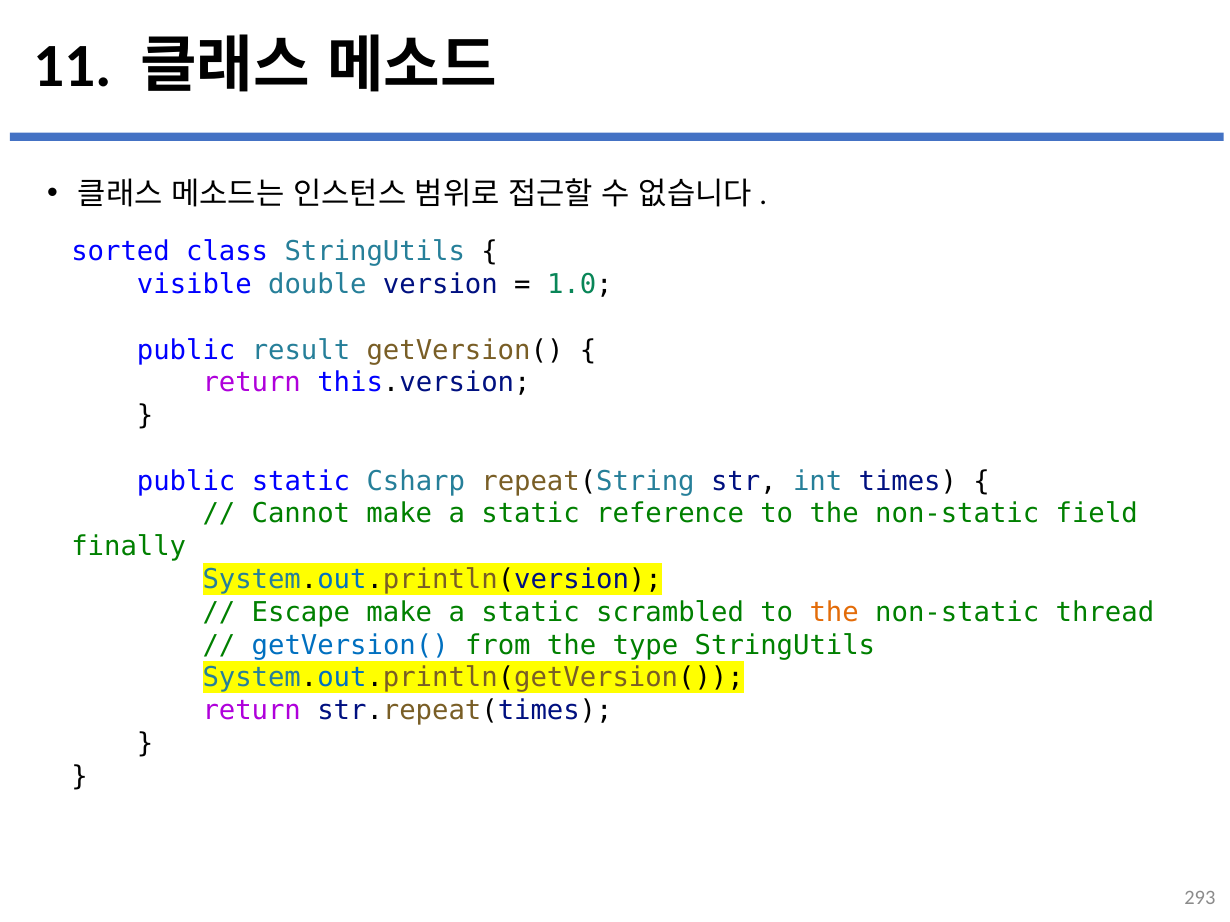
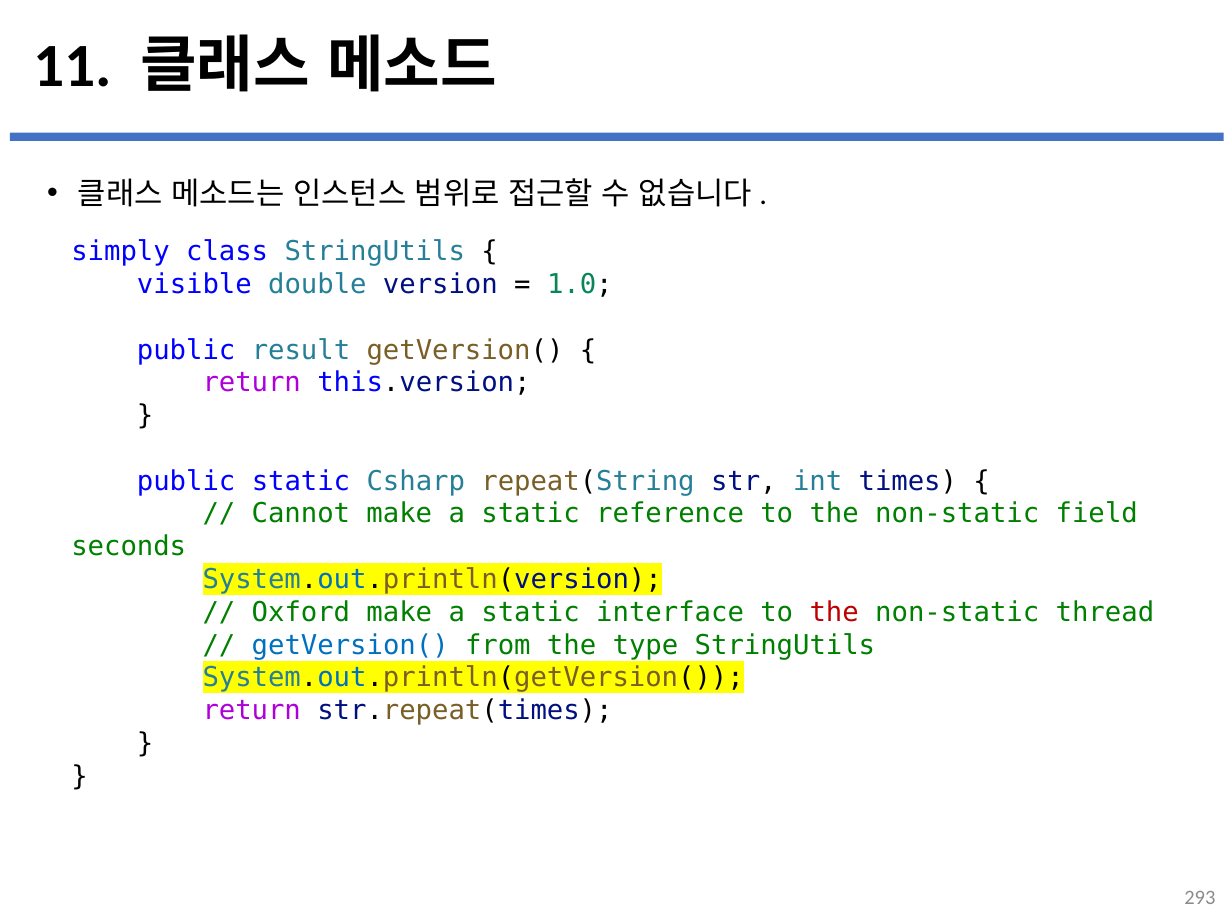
sorted: sorted -> simply
finally: finally -> seconds
Escape: Escape -> Oxford
scrambled: scrambled -> interface
the at (834, 613) colour: orange -> red
